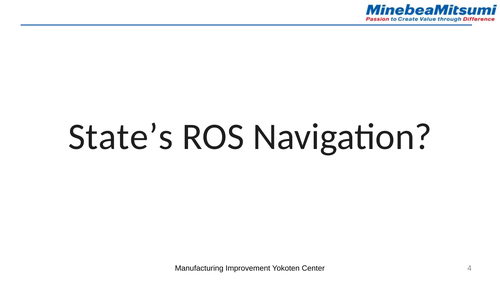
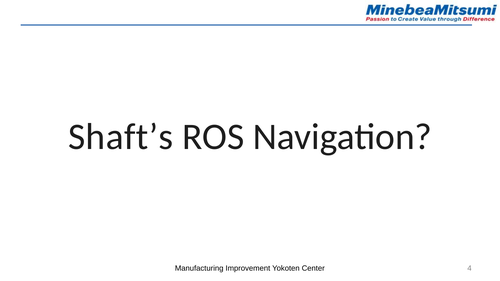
State’s: State’s -> Shaft’s
